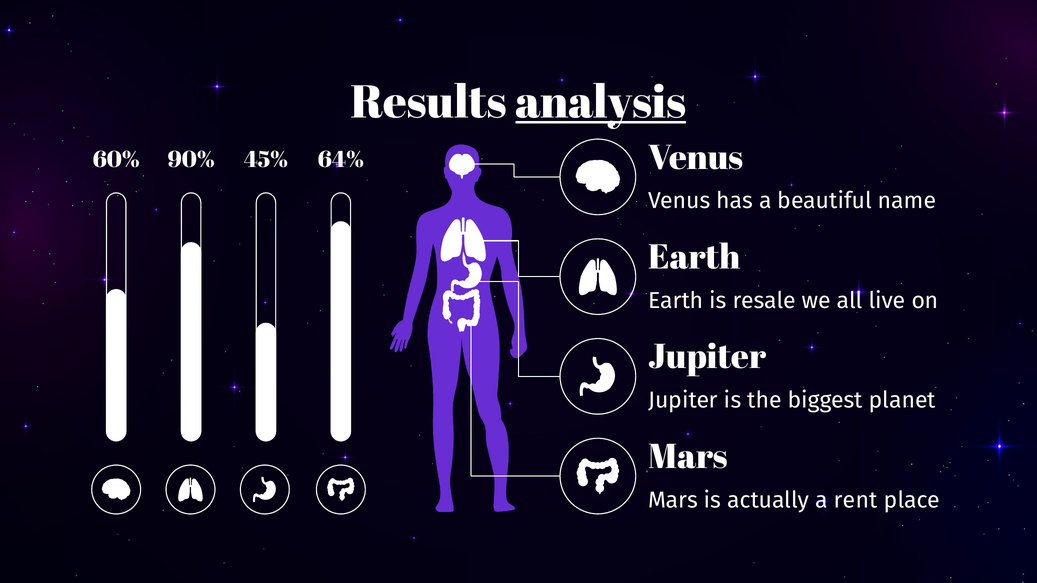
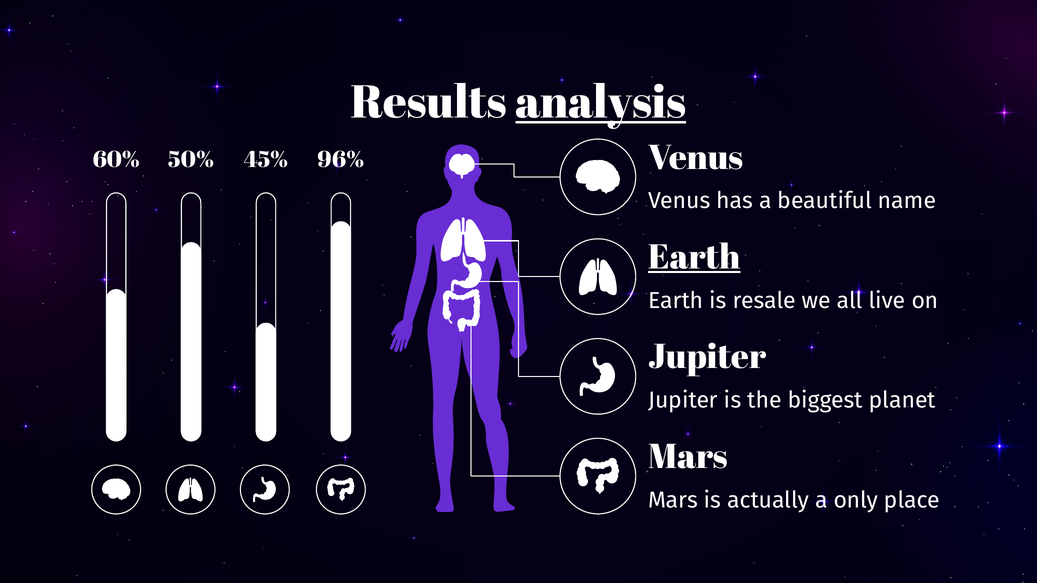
90%: 90% -> 50%
64%: 64% -> 96%
Earth at (694, 257) underline: none -> present
rent: rent -> only
